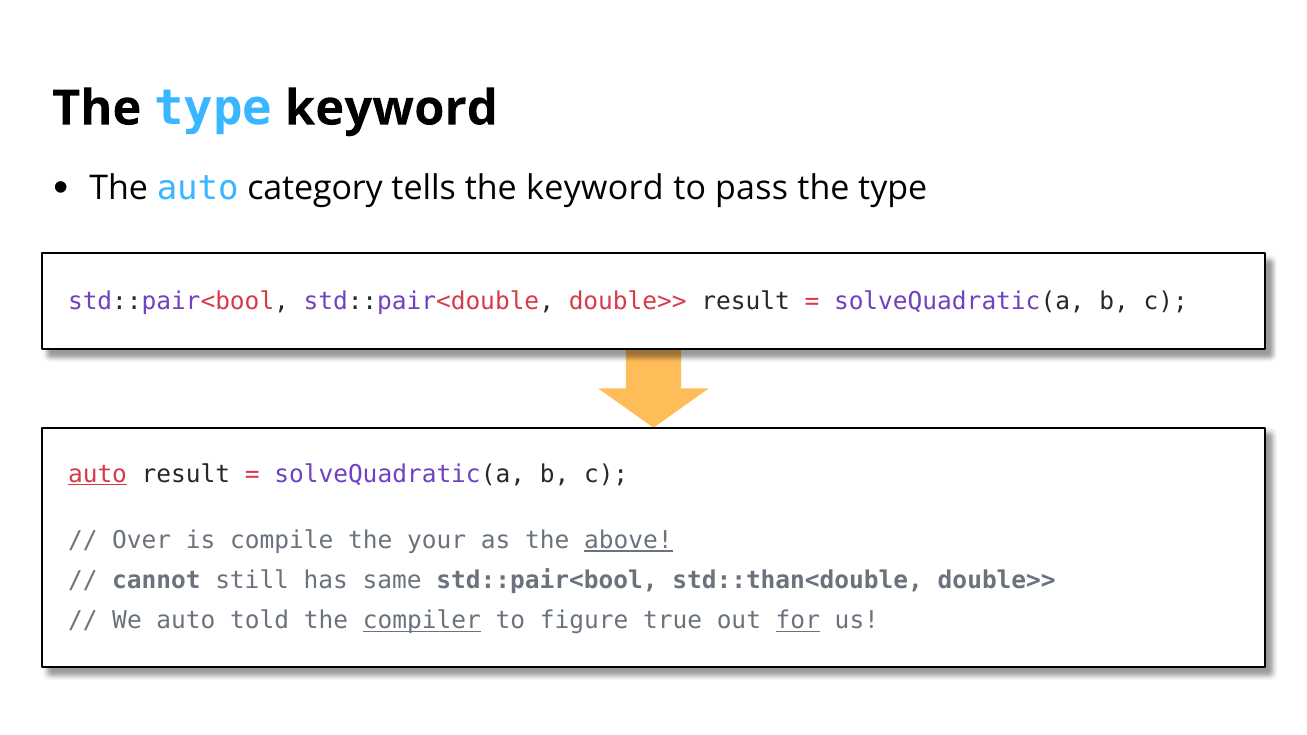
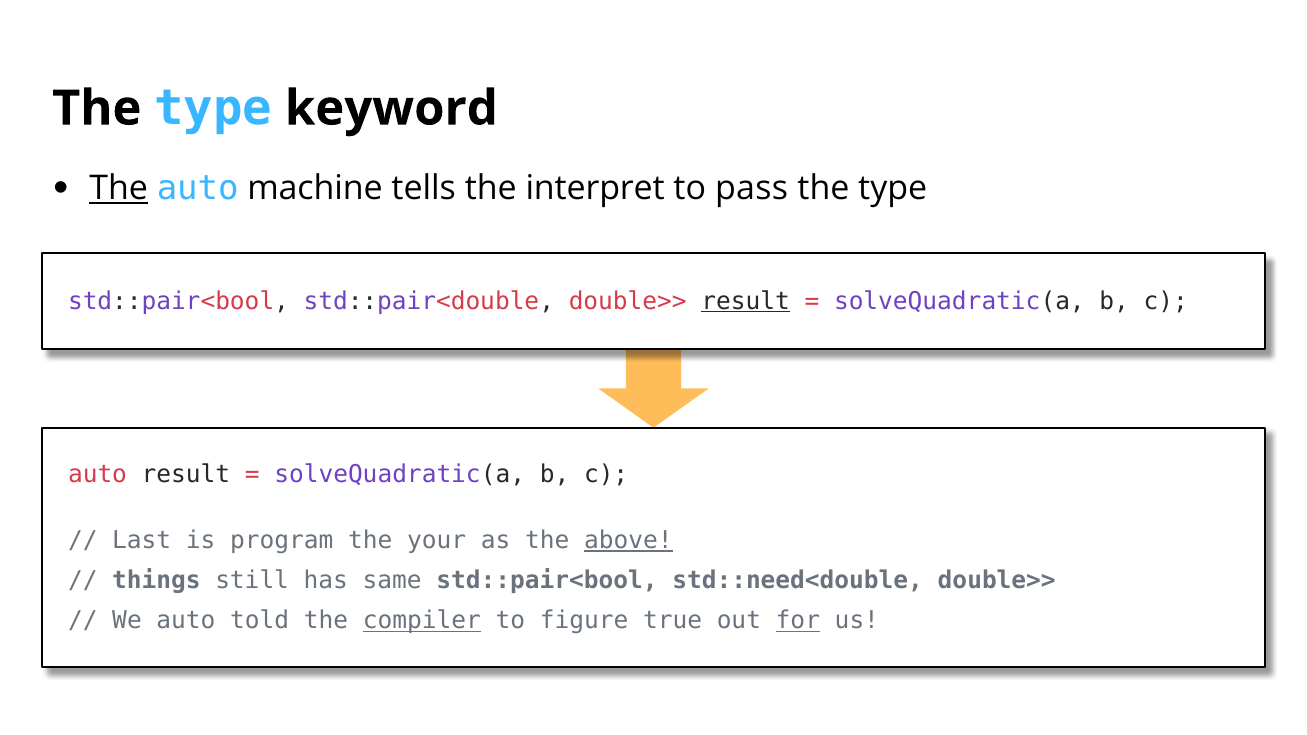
The at (119, 188) underline: none -> present
category: category -> machine
the keyword: keyword -> interpret
result at (746, 301) underline: none -> present
auto at (98, 474) underline: present -> none
Over: Over -> Last
compile: compile -> program
cannot: cannot -> things
std::than<double: std::than<double -> std::need<double
